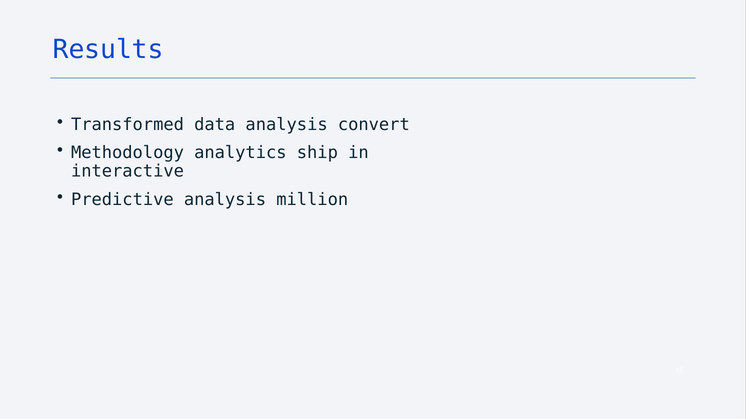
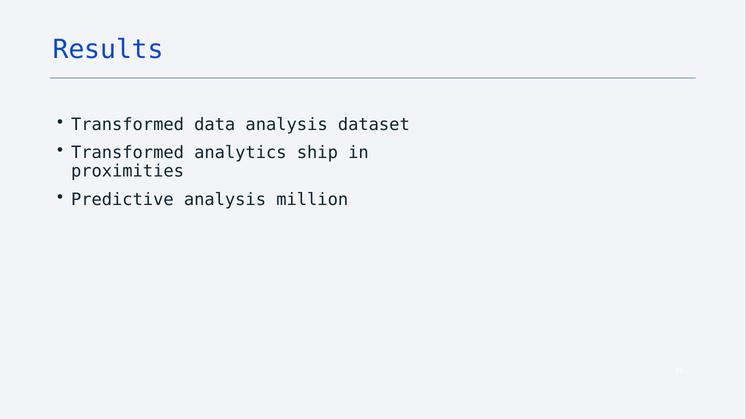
convert: convert -> dataset
Methodology at (127, 153): Methodology -> Transformed
interactive: interactive -> proximities
